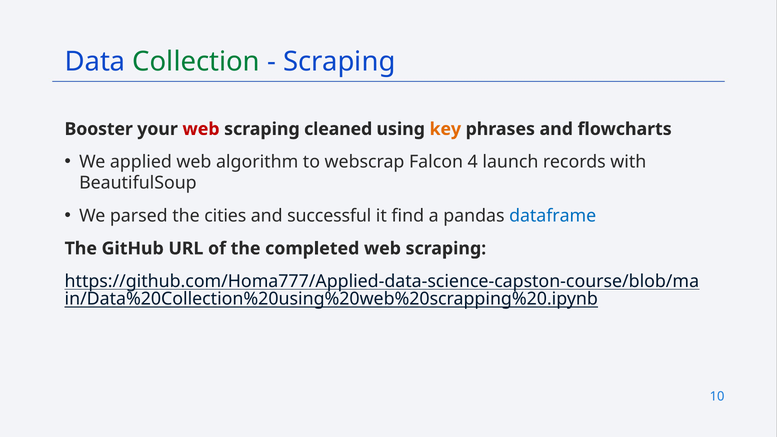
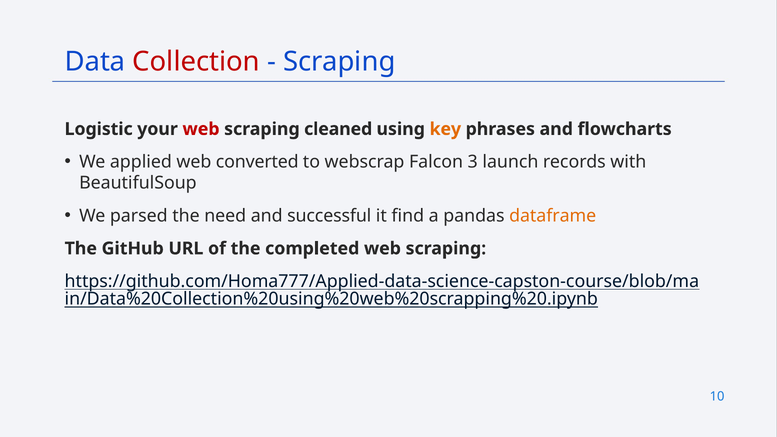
Collection colour: green -> red
Booster: Booster -> Logistic
algorithm: algorithm -> converted
4: 4 -> 3
cities: cities -> need
dataframe colour: blue -> orange
